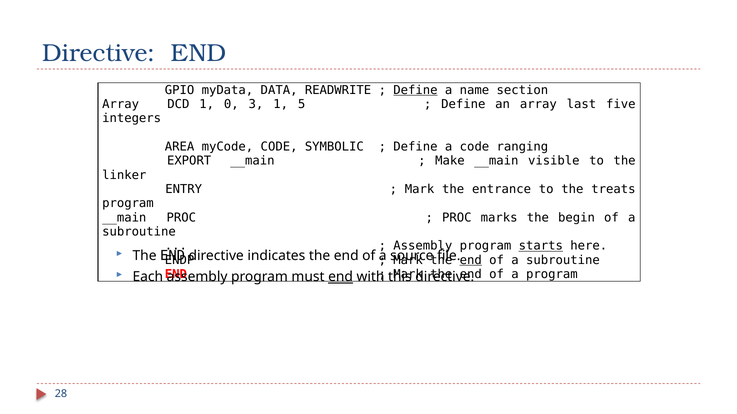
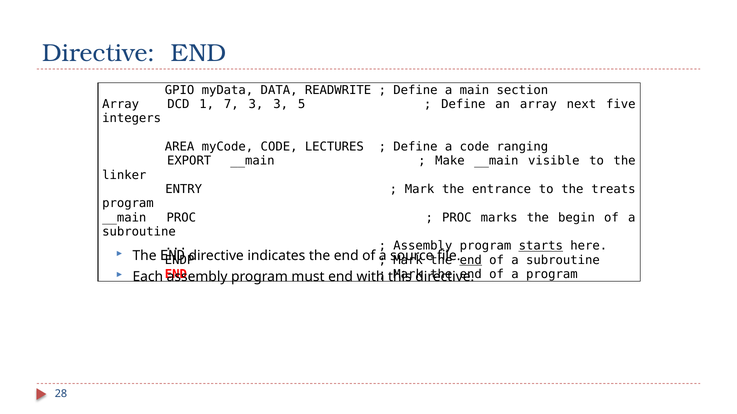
Define at (415, 90) underline: present -> none
name: name -> main
0: 0 -> 7
3 1: 1 -> 3
last: last -> next
SYMBOLIC: SYMBOLIC -> LECTURES
end at (341, 277) underline: present -> none
